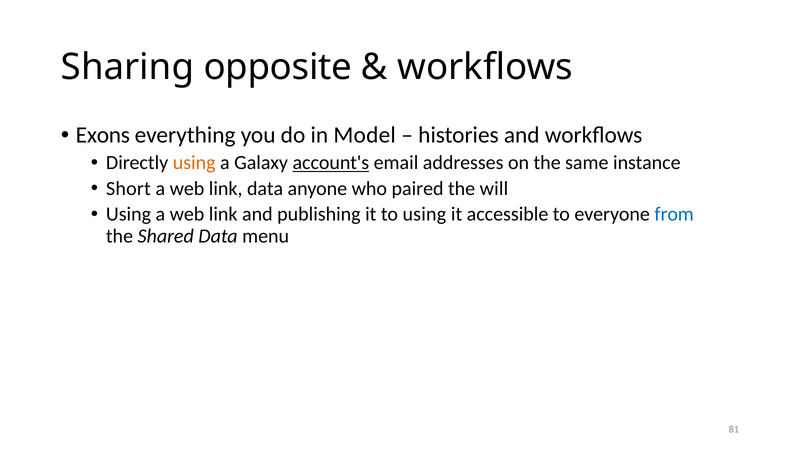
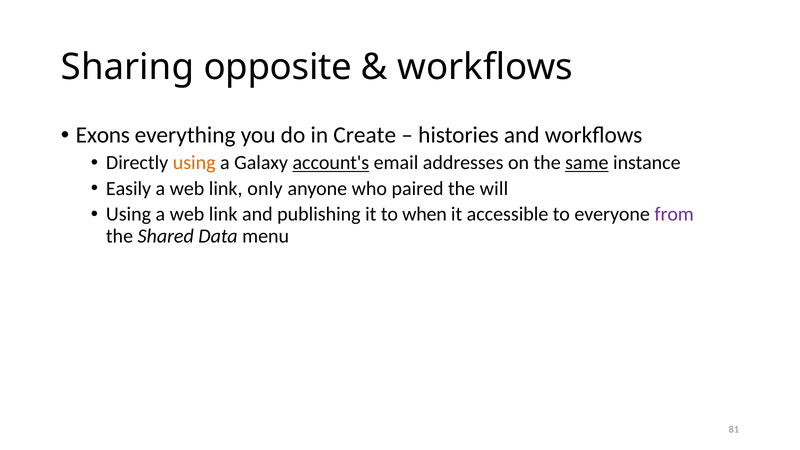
Model: Model -> Create
same underline: none -> present
Short: Short -> Easily
link data: data -> only
to using: using -> when
from colour: blue -> purple
